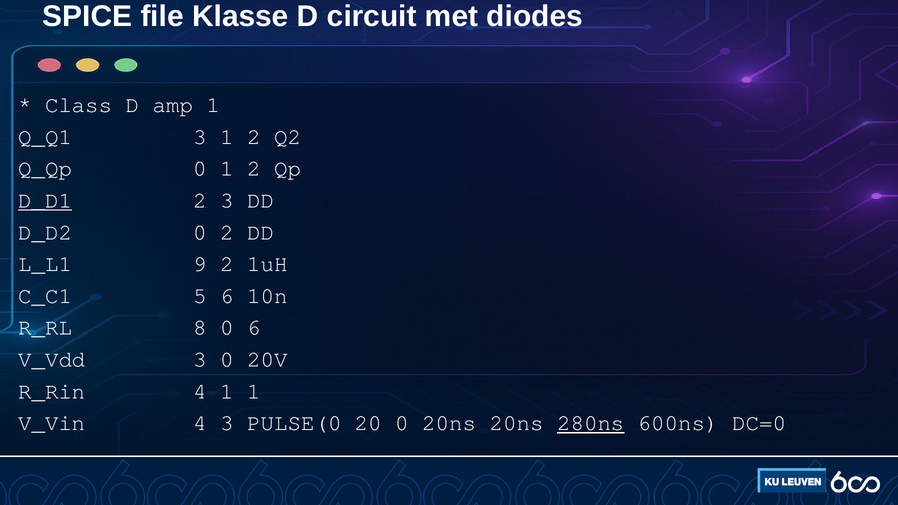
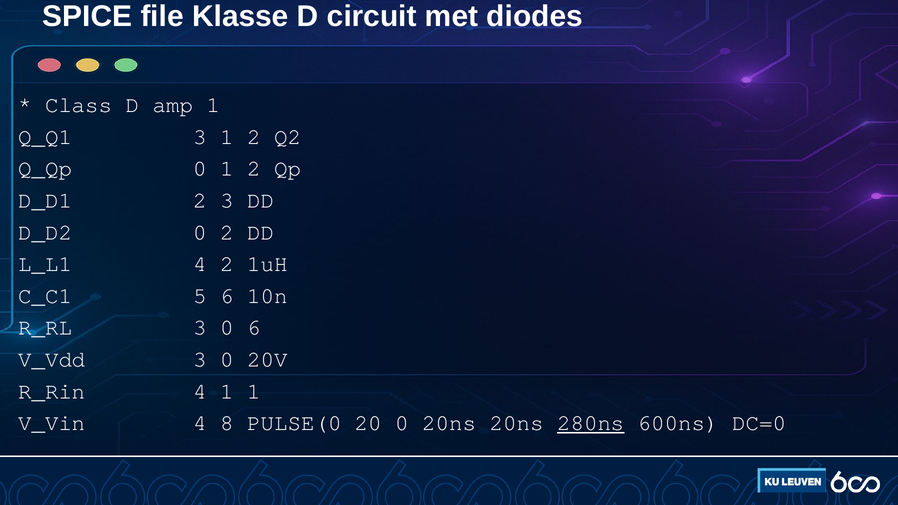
D_D1 underline: present -> none
L_L1 9: 9 -> 4
R_RL 8: 8 -> 3
4 3: 3 -> 8
